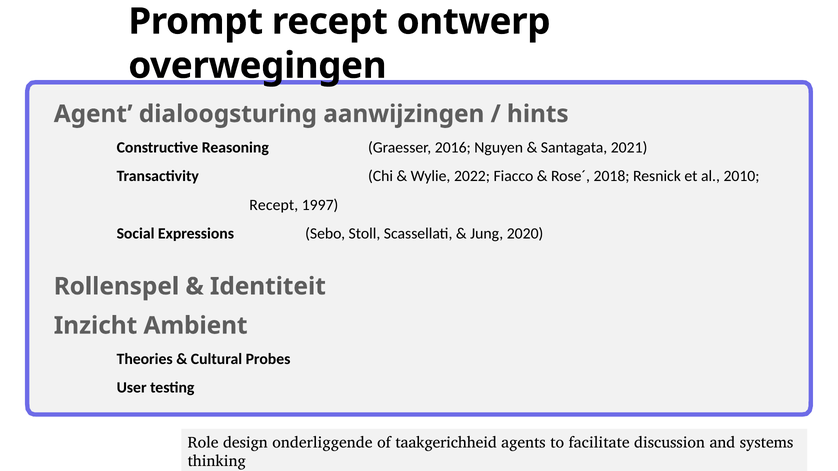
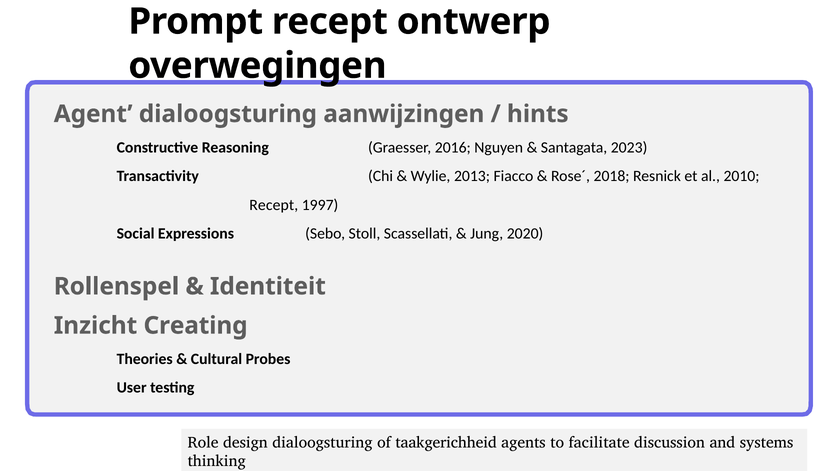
2021: 2021 -> 2023
Wylie 2022: 2022 -> 2013
Ambient: Ambient -> Creating
design onderliggende: onderliggende -> dialoogsturing
